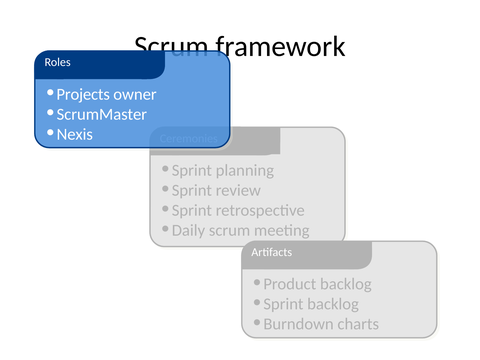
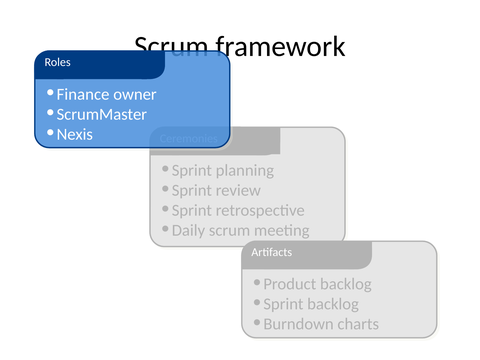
Projects: Projects -> Finance
